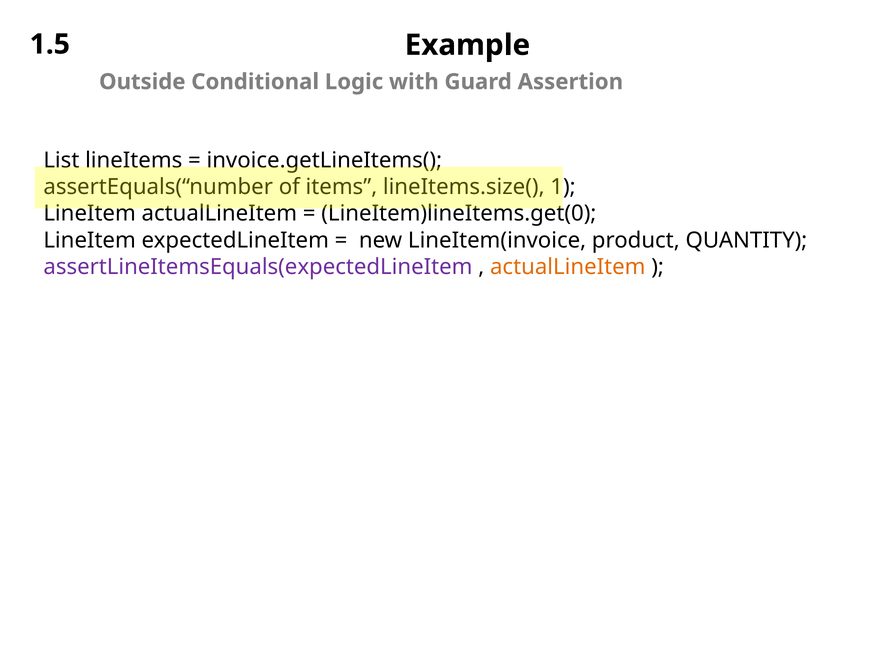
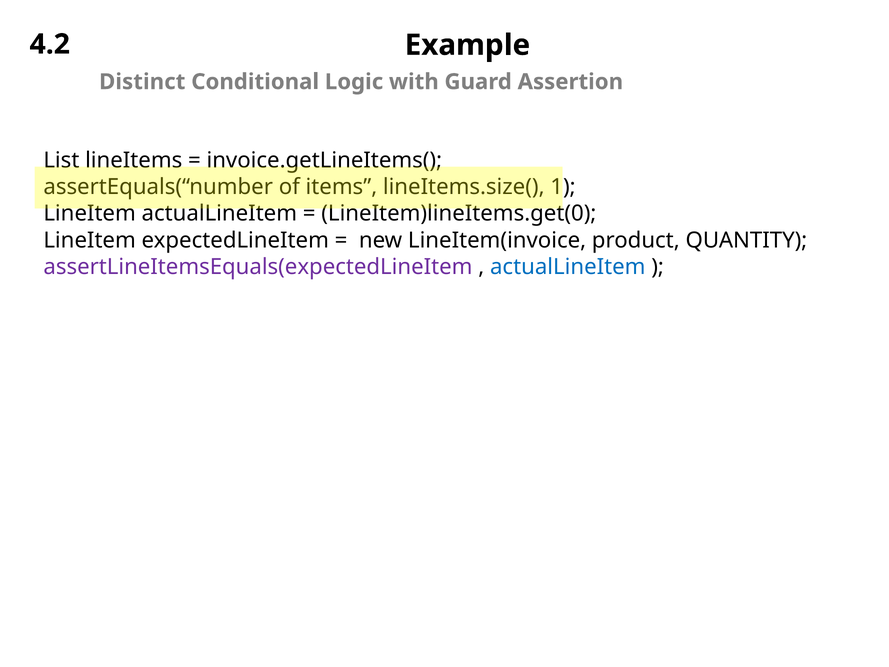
1.5: 1.5 -> 4.2
Outside: Outside -> Distinct
actualLineItem at (568, 267) colour: orange -> blue
